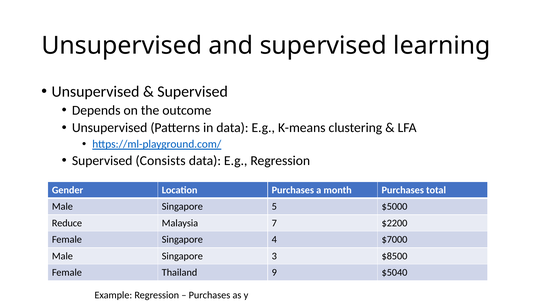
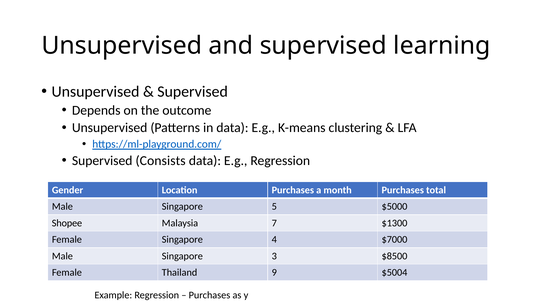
Reduce: Reduce -> Shopee
$2200: $2200 -> $1300
$5040: $5040 -> $5004
